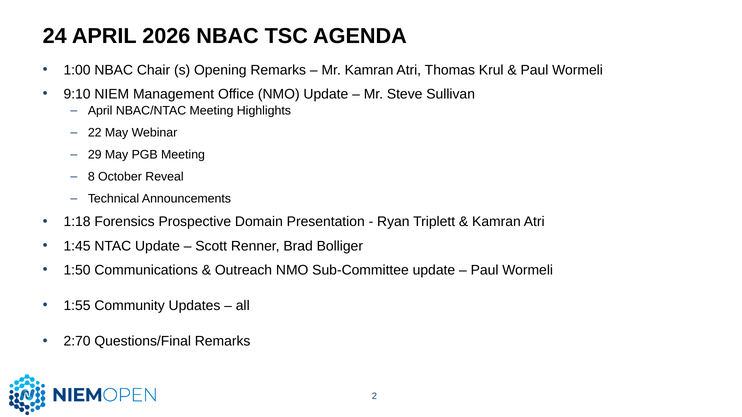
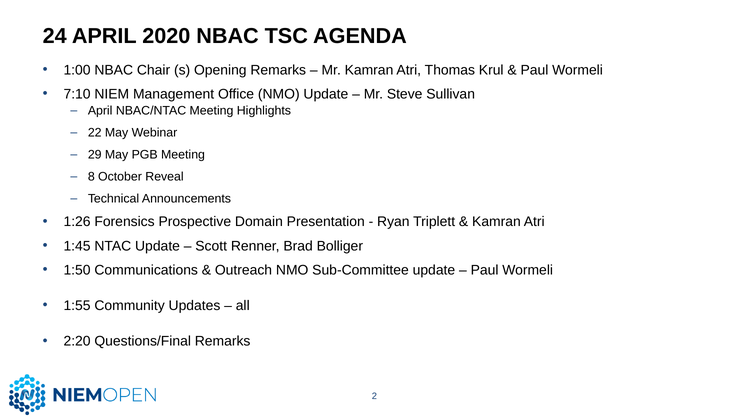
2026: 2026 -> 2020
9:10: 9:10 -> 7:10
1:18: 1:18 -> 1:26
2:70: 2:70 -> 2:20
